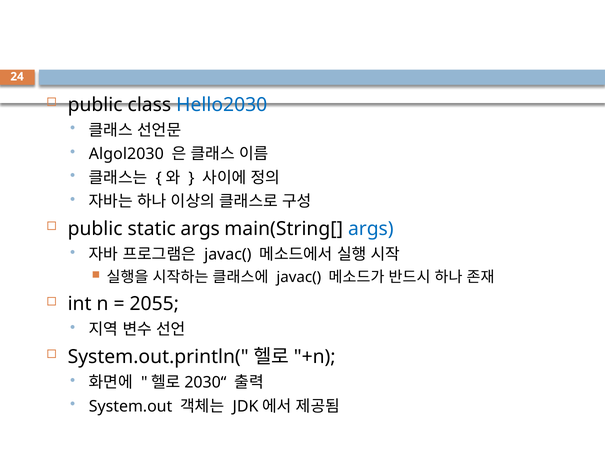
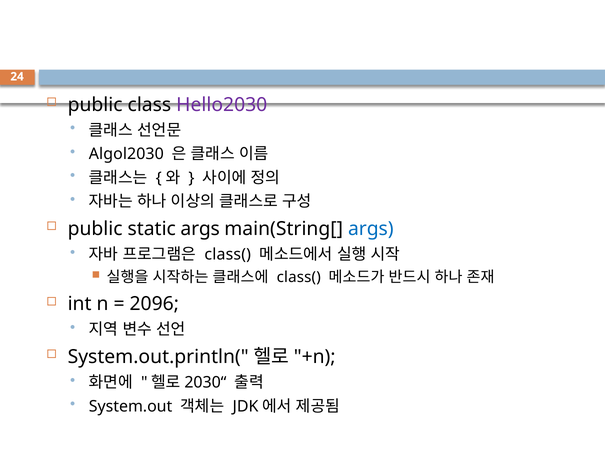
Hello2030 colour: blue -> purple
javac( at (228, 254): javac( -> class(
javac( at (299, 277): javac( -> class(
2055: 2055 -> 2096
